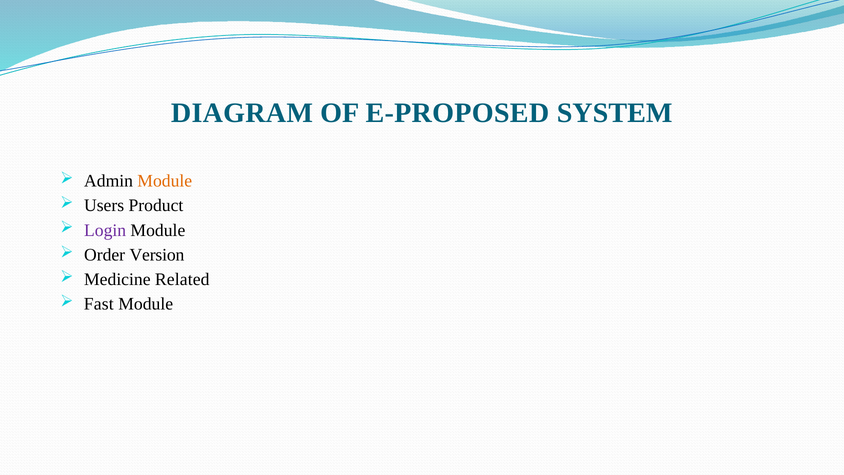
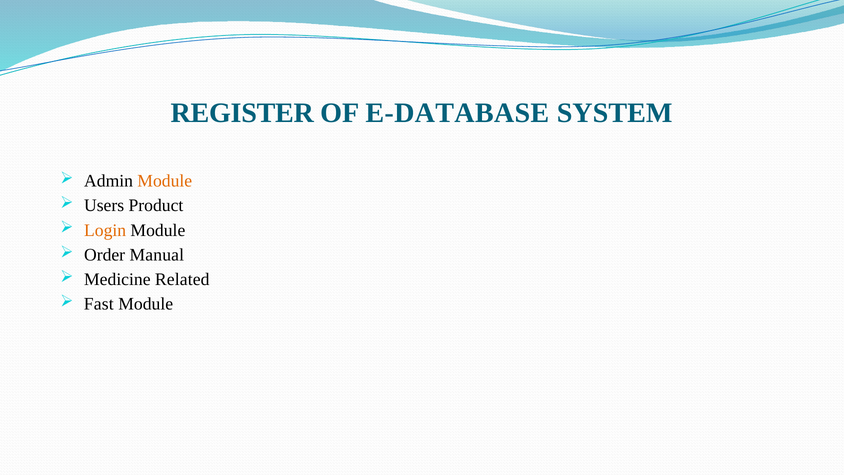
DIAGRAM: DIAGRAM -> REGISTER
E-PROPOSED: E-PROPOSED -> E-DATABASE
Login colour: purple -> orange
Version: Version -> Manual
